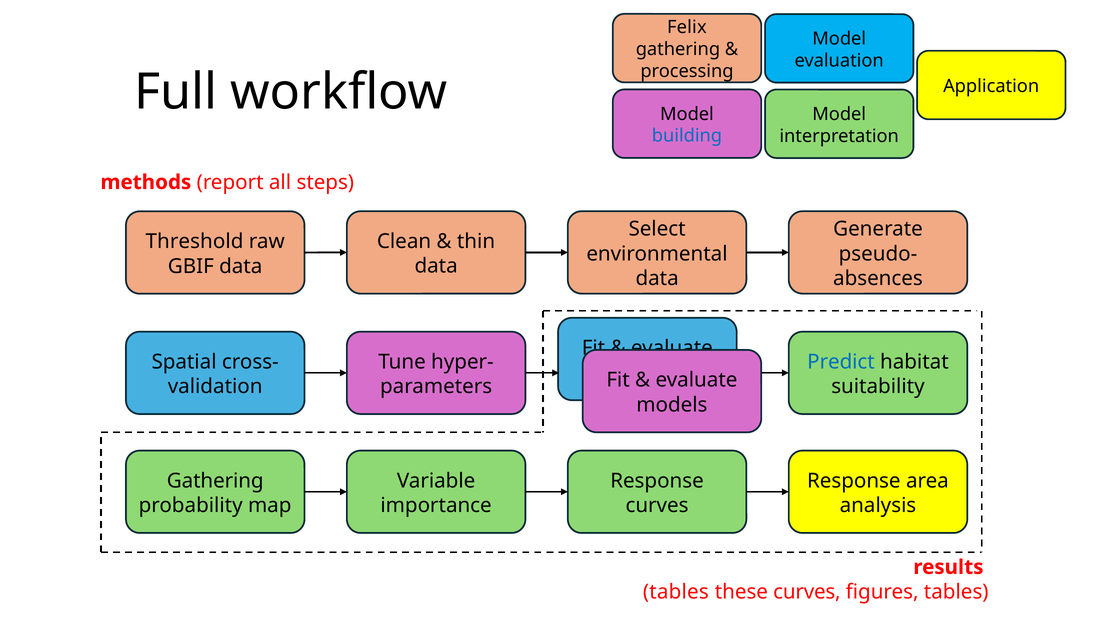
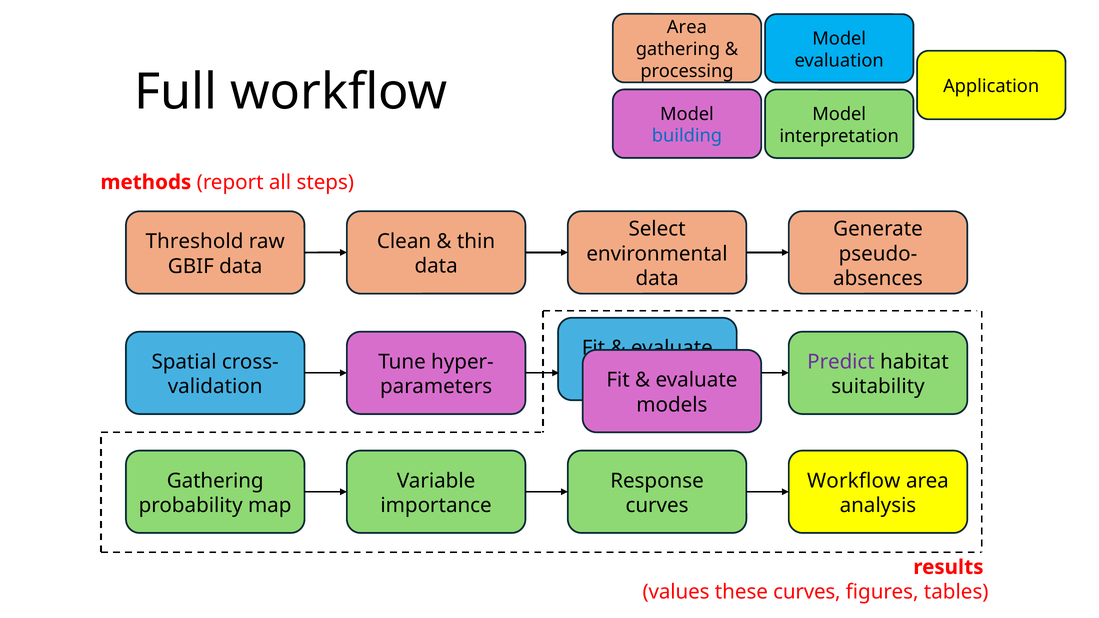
Felix at (687, 27): Felix -> Area
Predict colour: blue -> purple
Response at (854, 481): Response -> Workflow
tables at (676, 592): tables -> values
